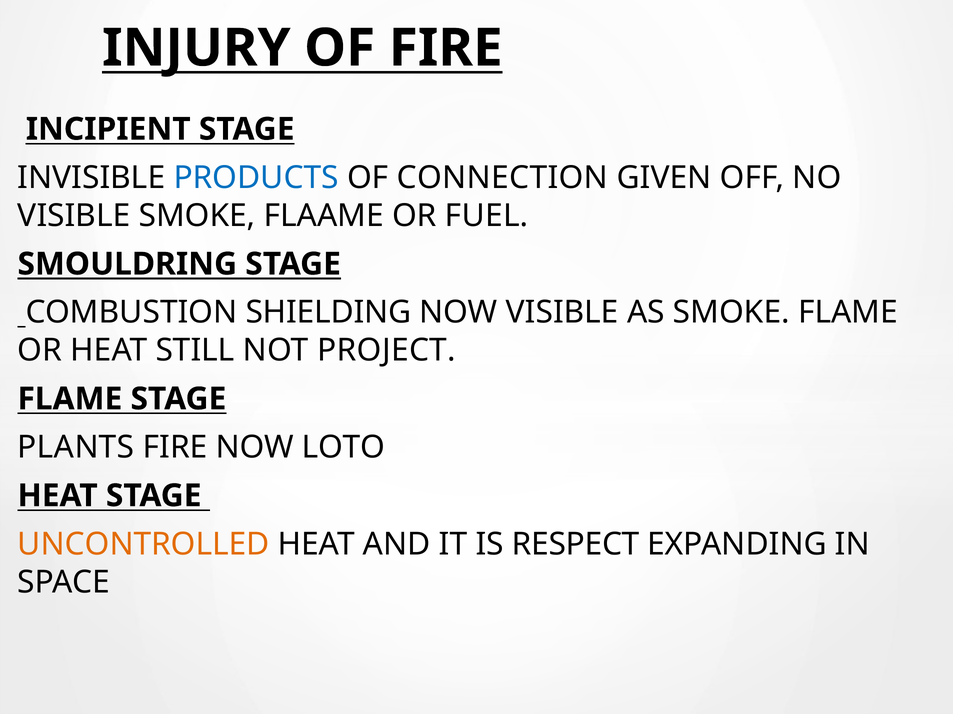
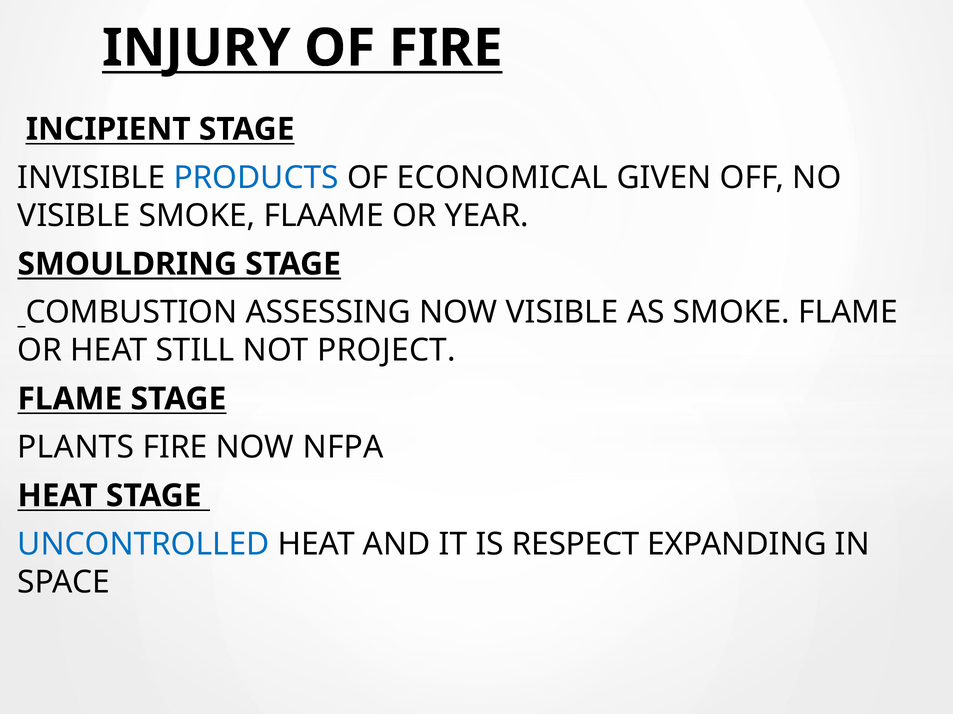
CONNECTION: CONNECTION -> ECONOMICAL
FUEL: FUEL -> YEAR
SHIELDING: SHIELDING -> ASSESSING
LOTO: LOTO -> NFPA
UNCONTROLLED colour: orange -> blue
